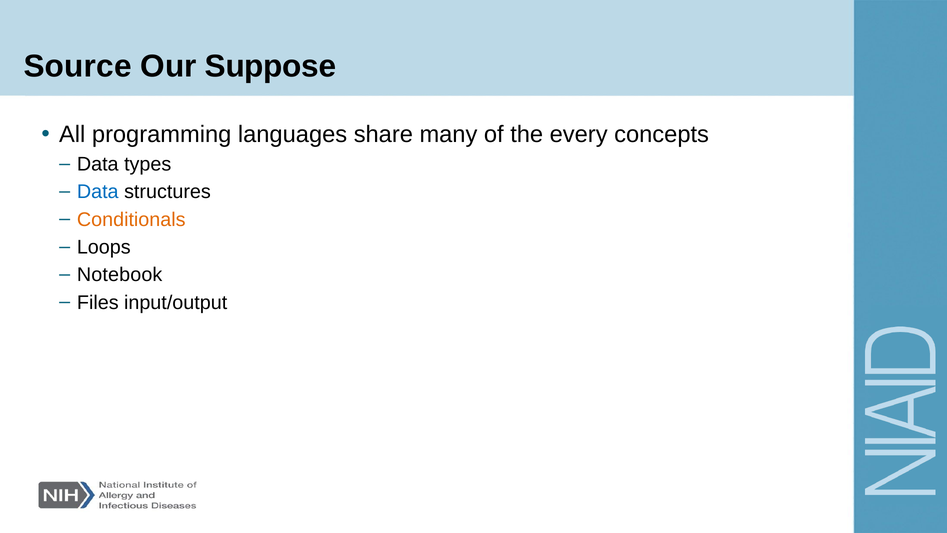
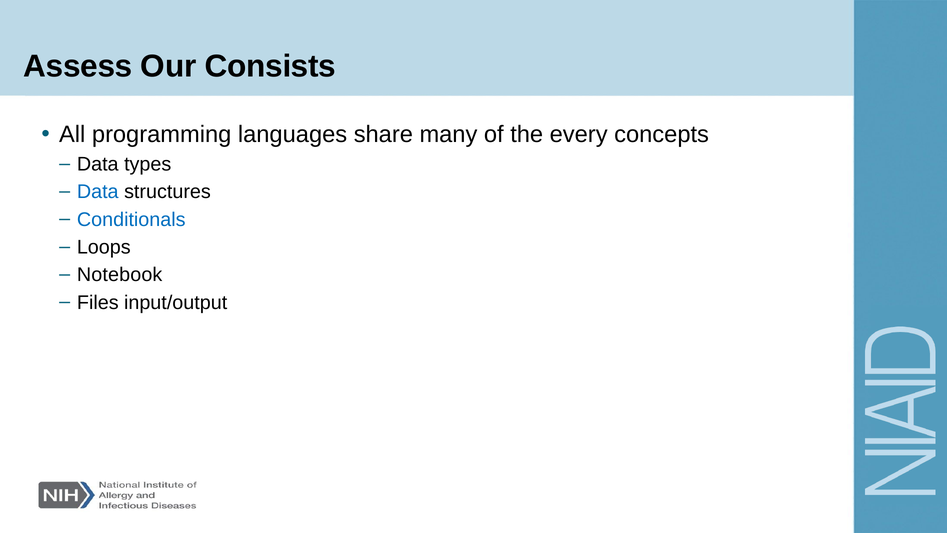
Source: Source -> Assess
Suppose: Suppose -> Consists
Conditionals colour: orange -> blue
